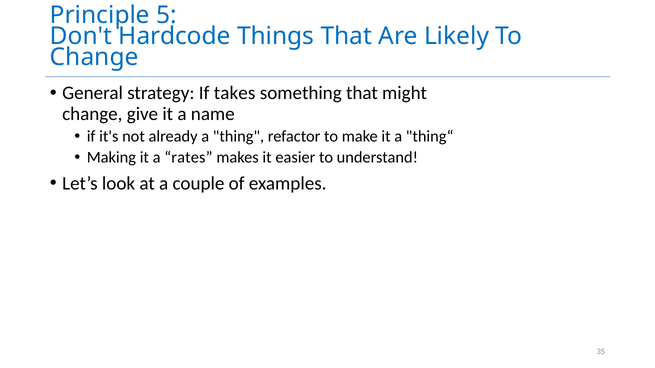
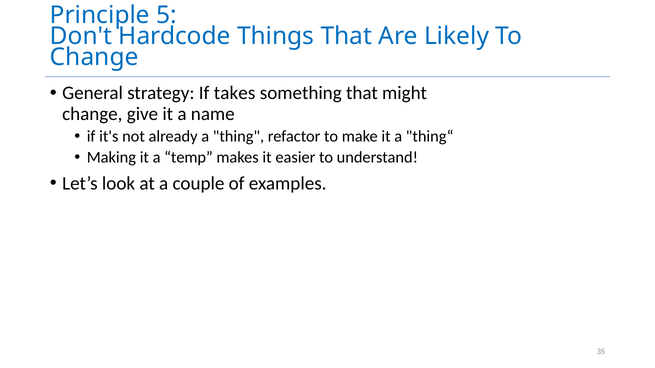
rates: rates -> temp
